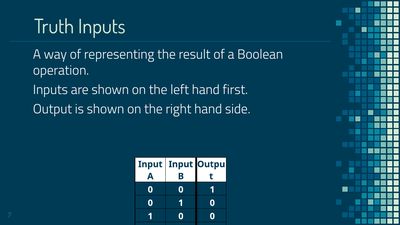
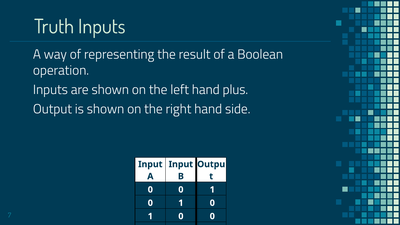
first: first -> plus
